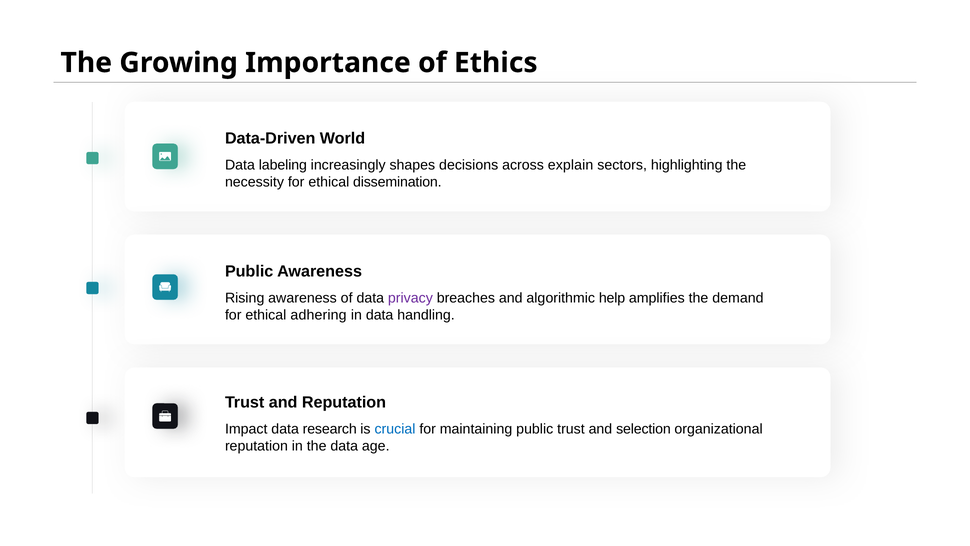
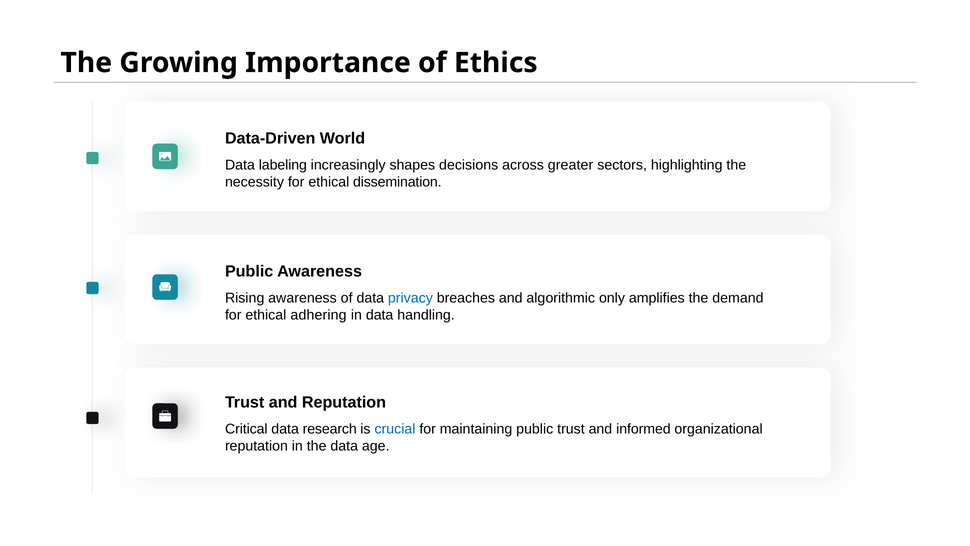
explain: explain -> greater
privacy colour: purple -> blue
help: help -> only
Impact: Impact -> Critical
selection: selection -> informed
